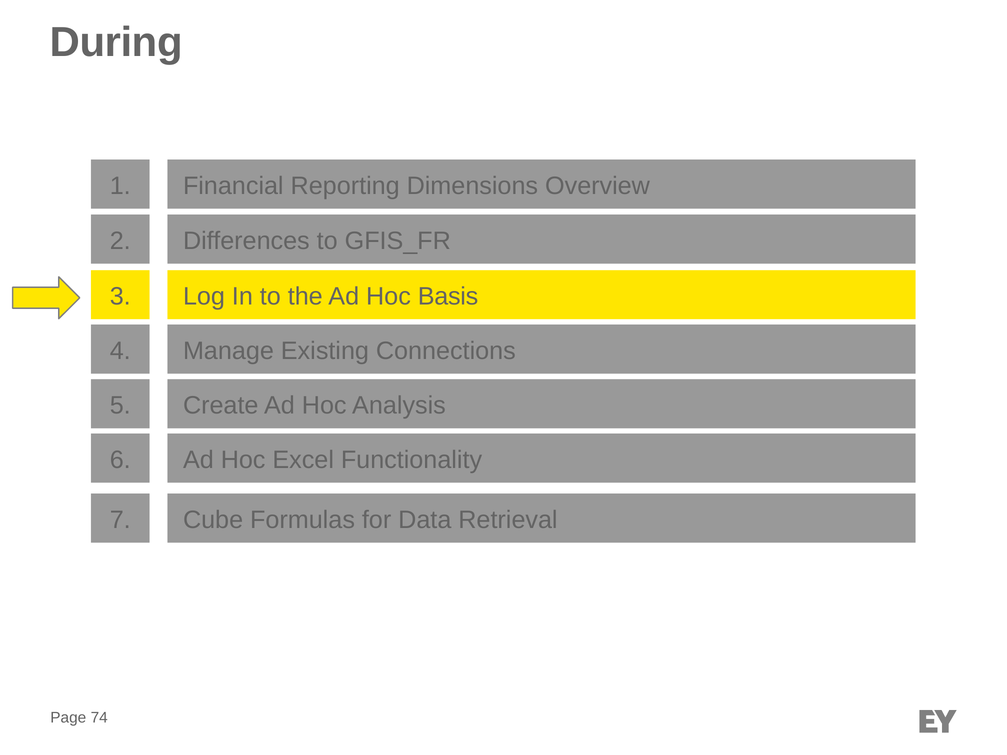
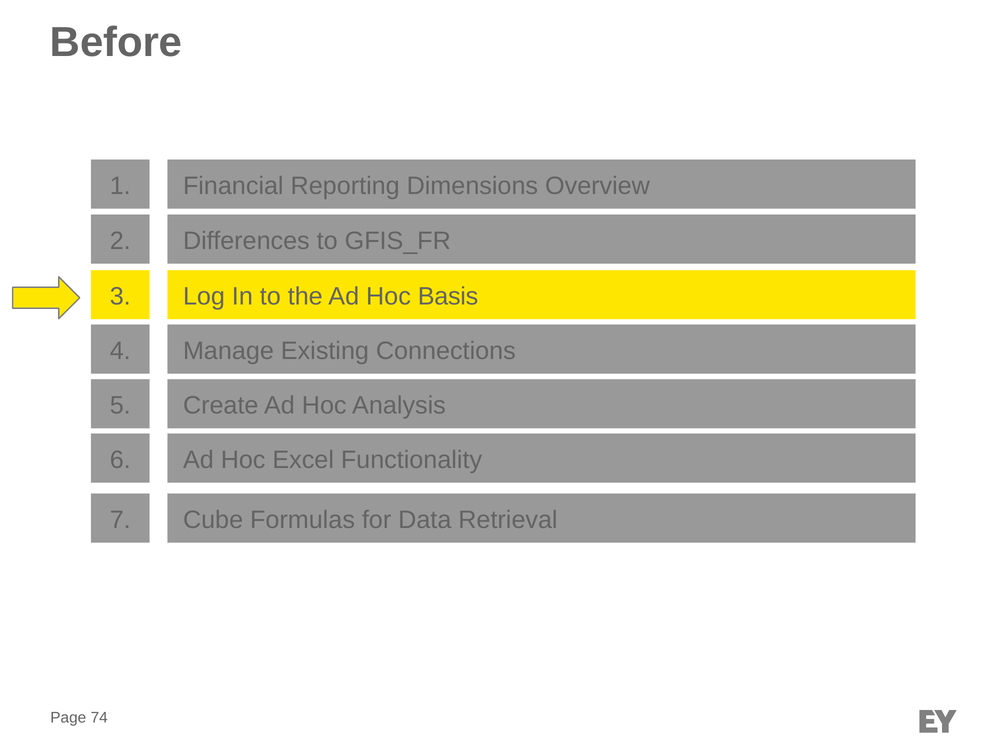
During: During -> Before
